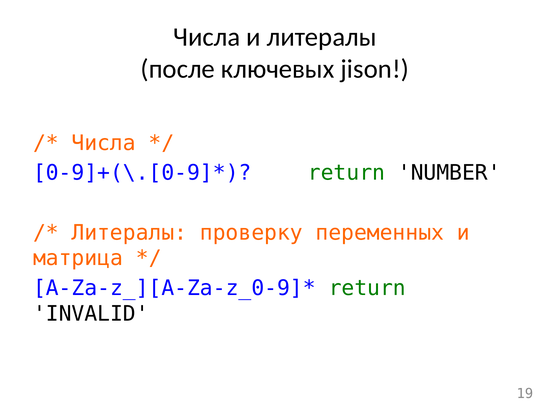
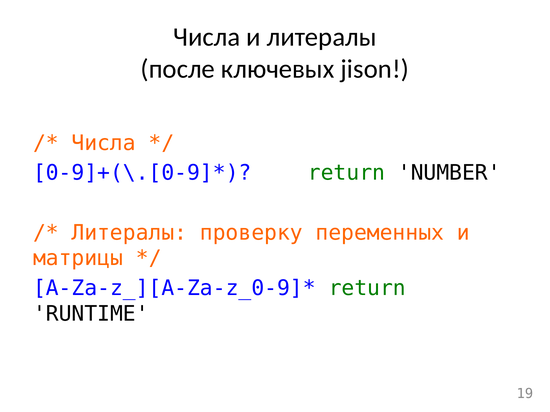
матрица: матрица -> матрицы
INVALID: INVALID -> RUNTIME
